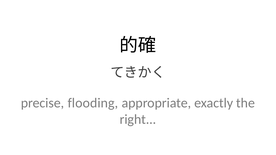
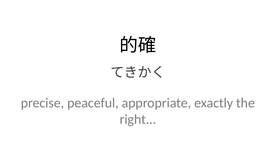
flooding: flooding -> peaceful
